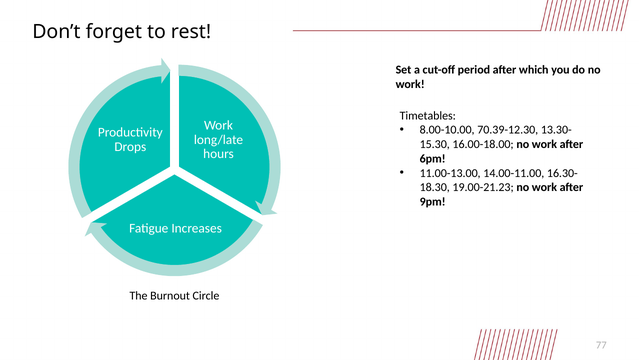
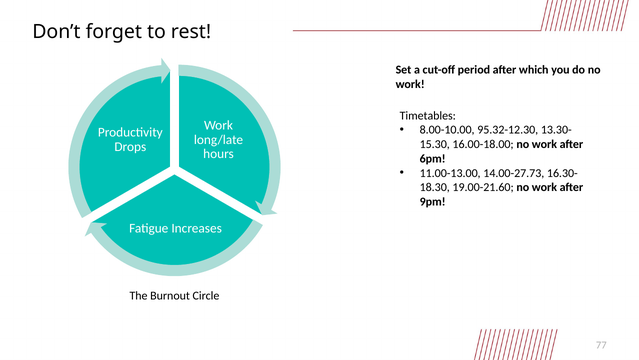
70.39-12.30: 70.39-12.30 -> 95.32-12.30
14.00-11.00: 14.00-11.00 -> 14.00-27.73
19.00-21.23: 19.00-21.23 -> 19.00-21.60
